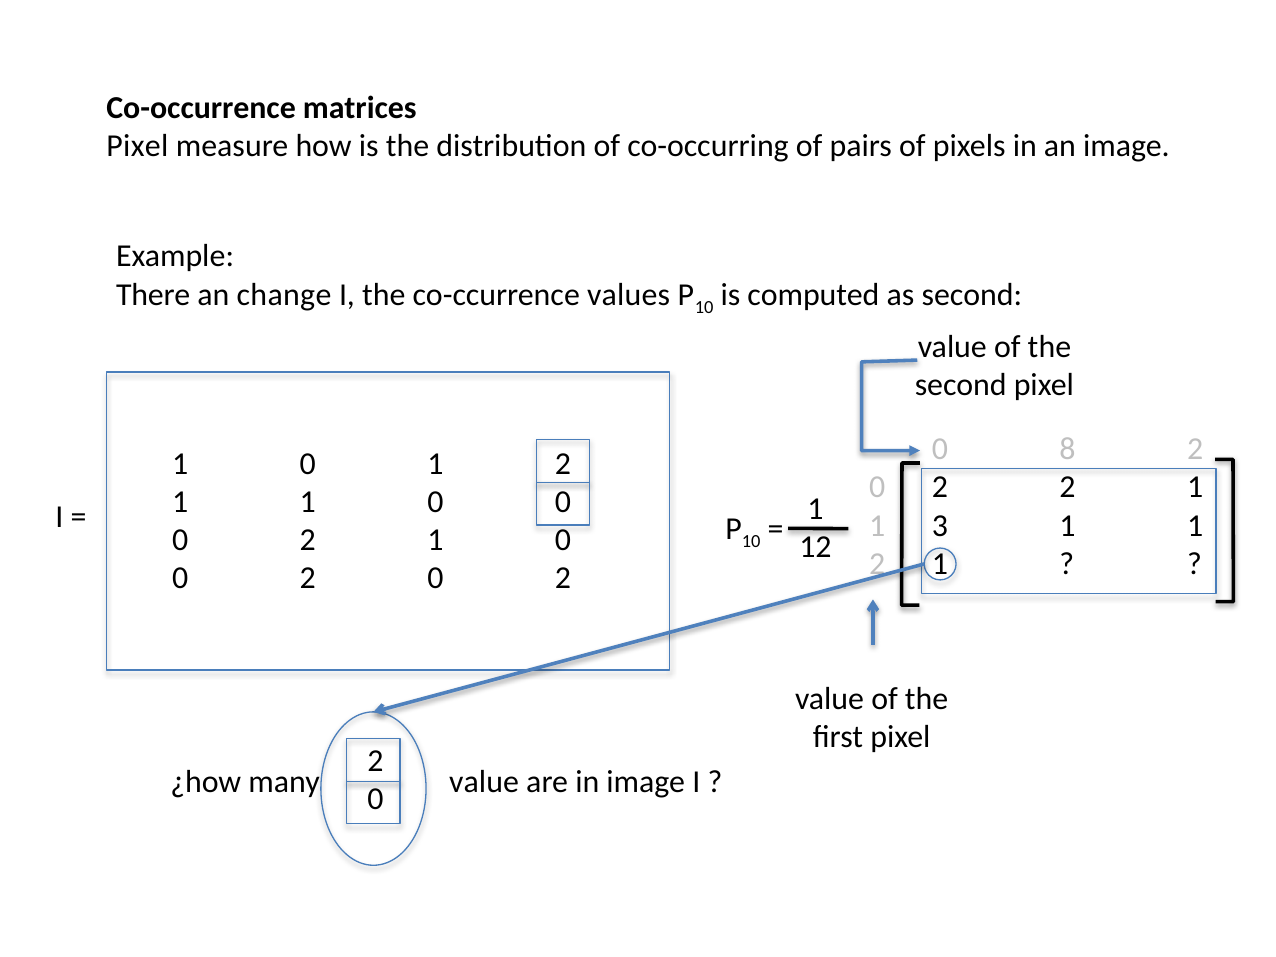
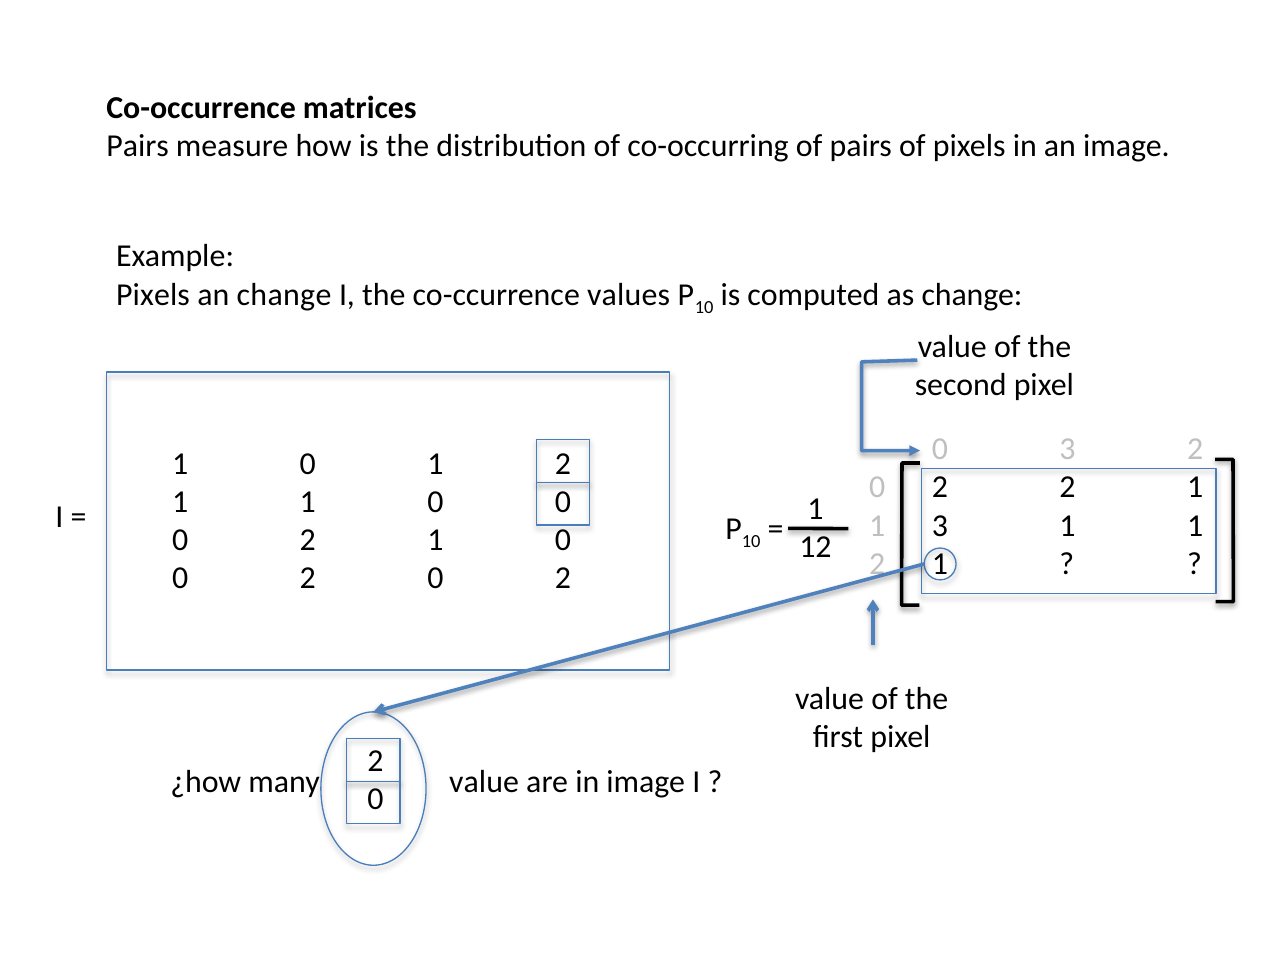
Pixel at (137, 146): Pixel -> Pairs
There at (153, 295): There -> Pixels
as second: second -> change
0 8: 8 -> 3
